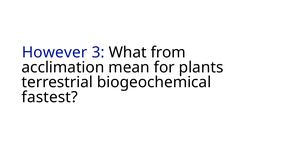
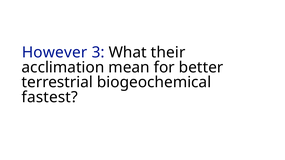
from: from -> their
plants: plants -> better
